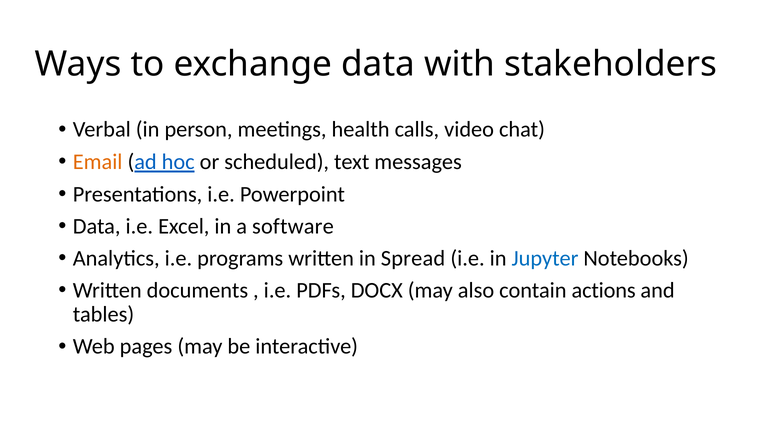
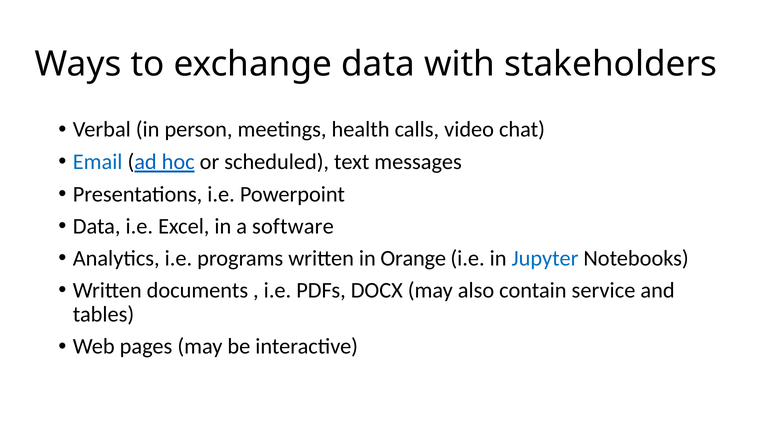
Email colour: orange -> blue
Spread: Spread -> Orange
actions: actions -> service
